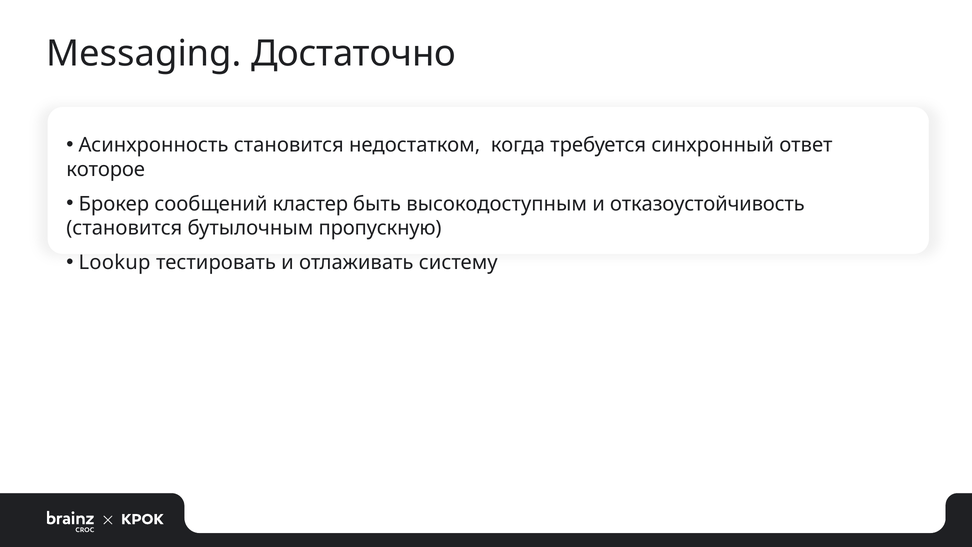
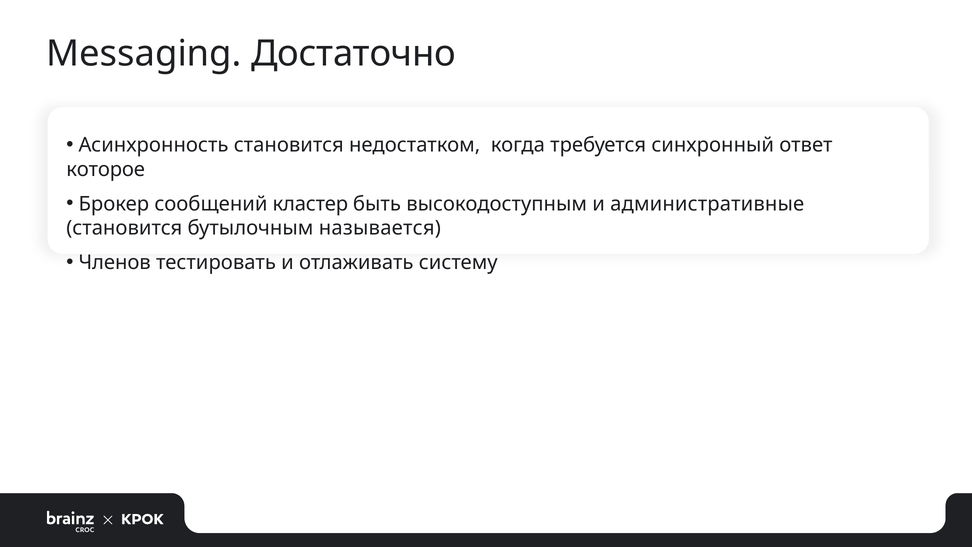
отказоустойчивость: отказоустойчивость -> административные
пропускную: пропускную -> называется
Lookup: Lookup -> Членов
